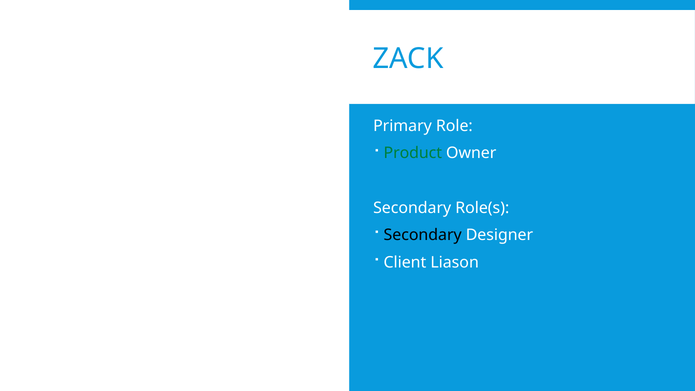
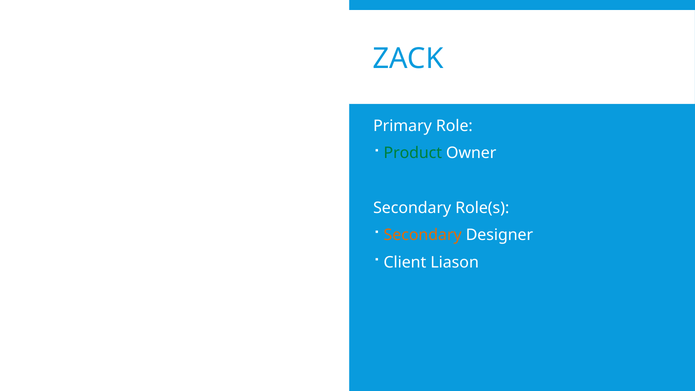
Secondary at (423, 235) colour: black -> orange
